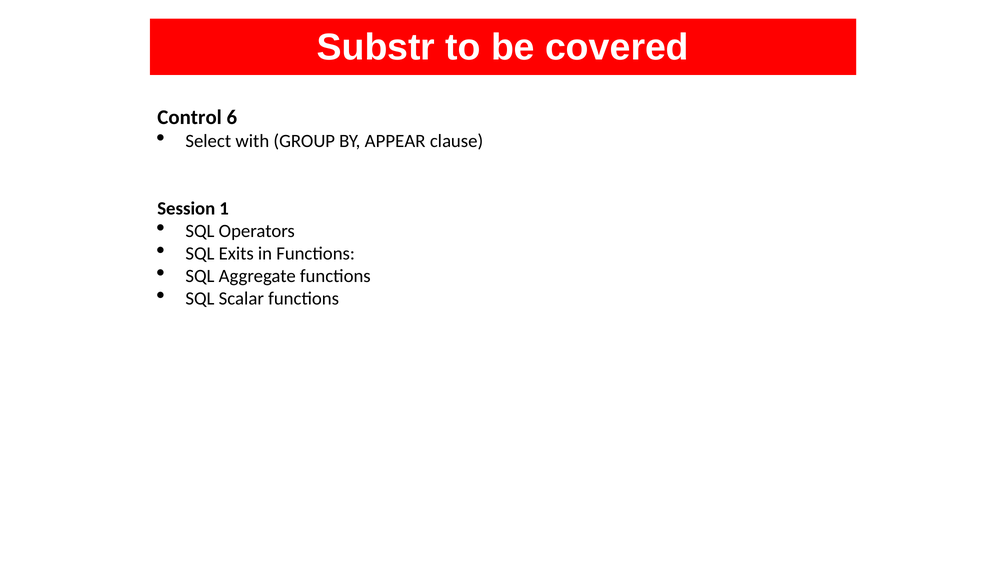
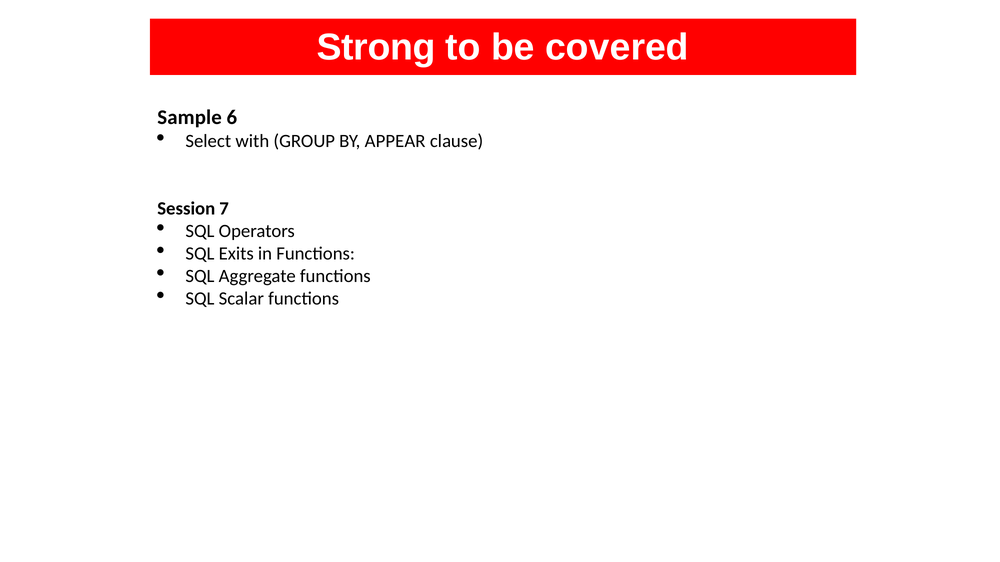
Substr: Substr -> Strong
Control: Control -> Sample
1: 1 -> 7
